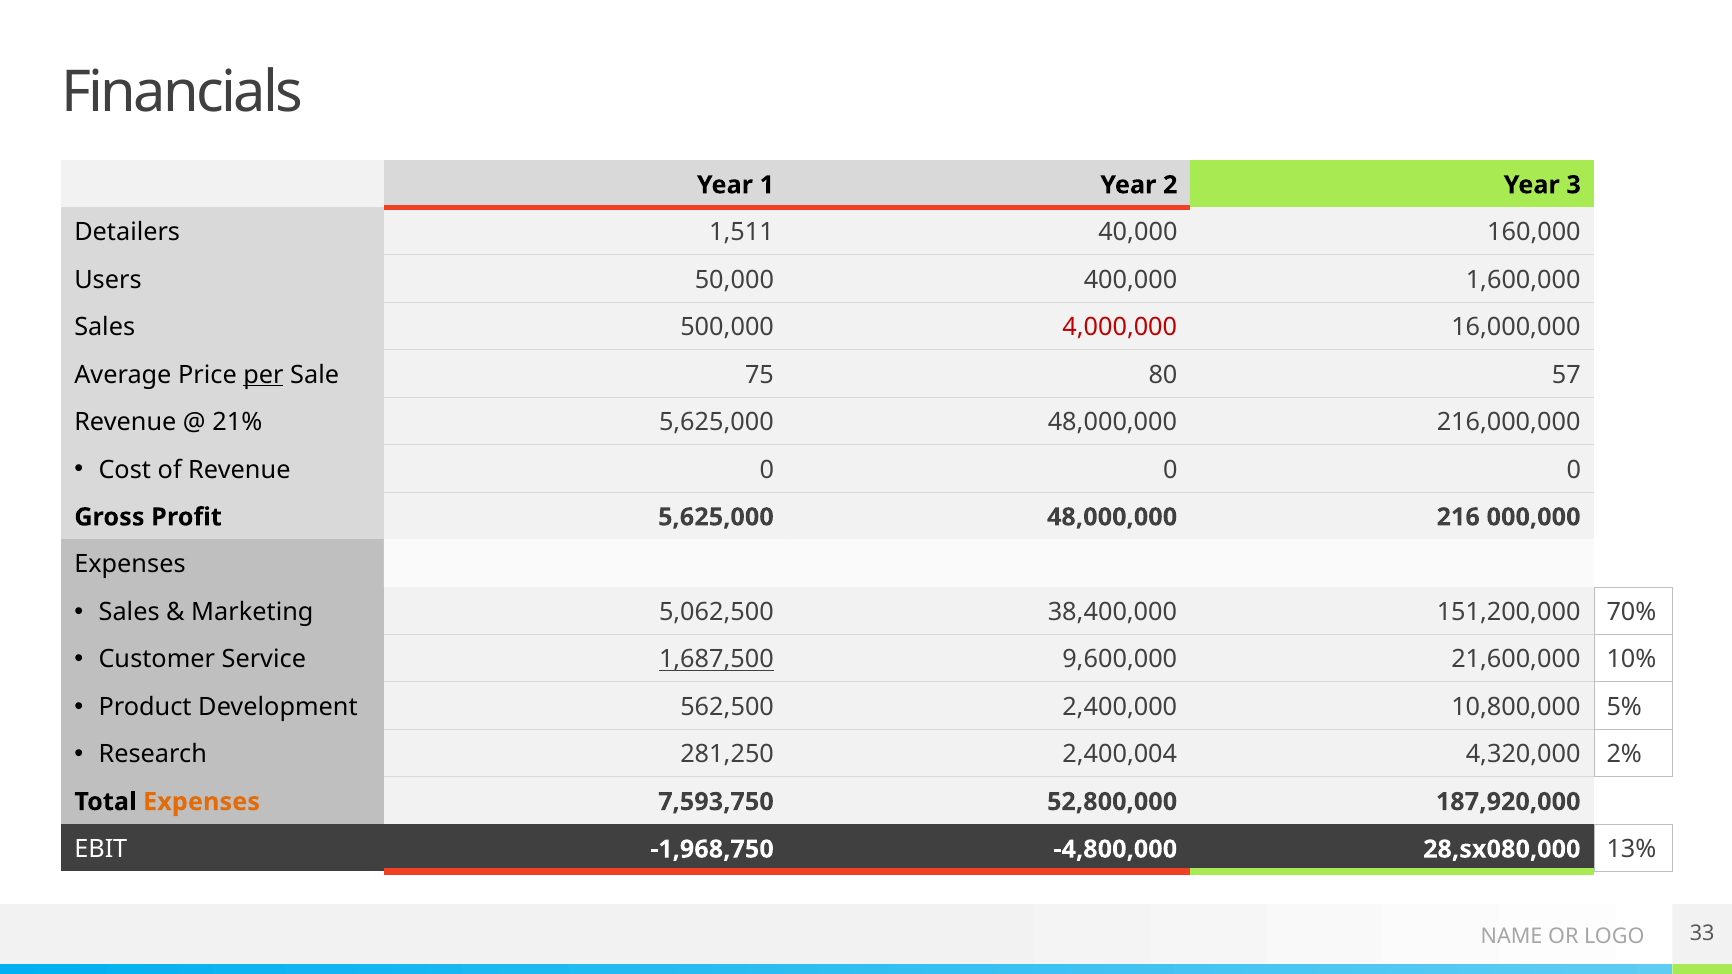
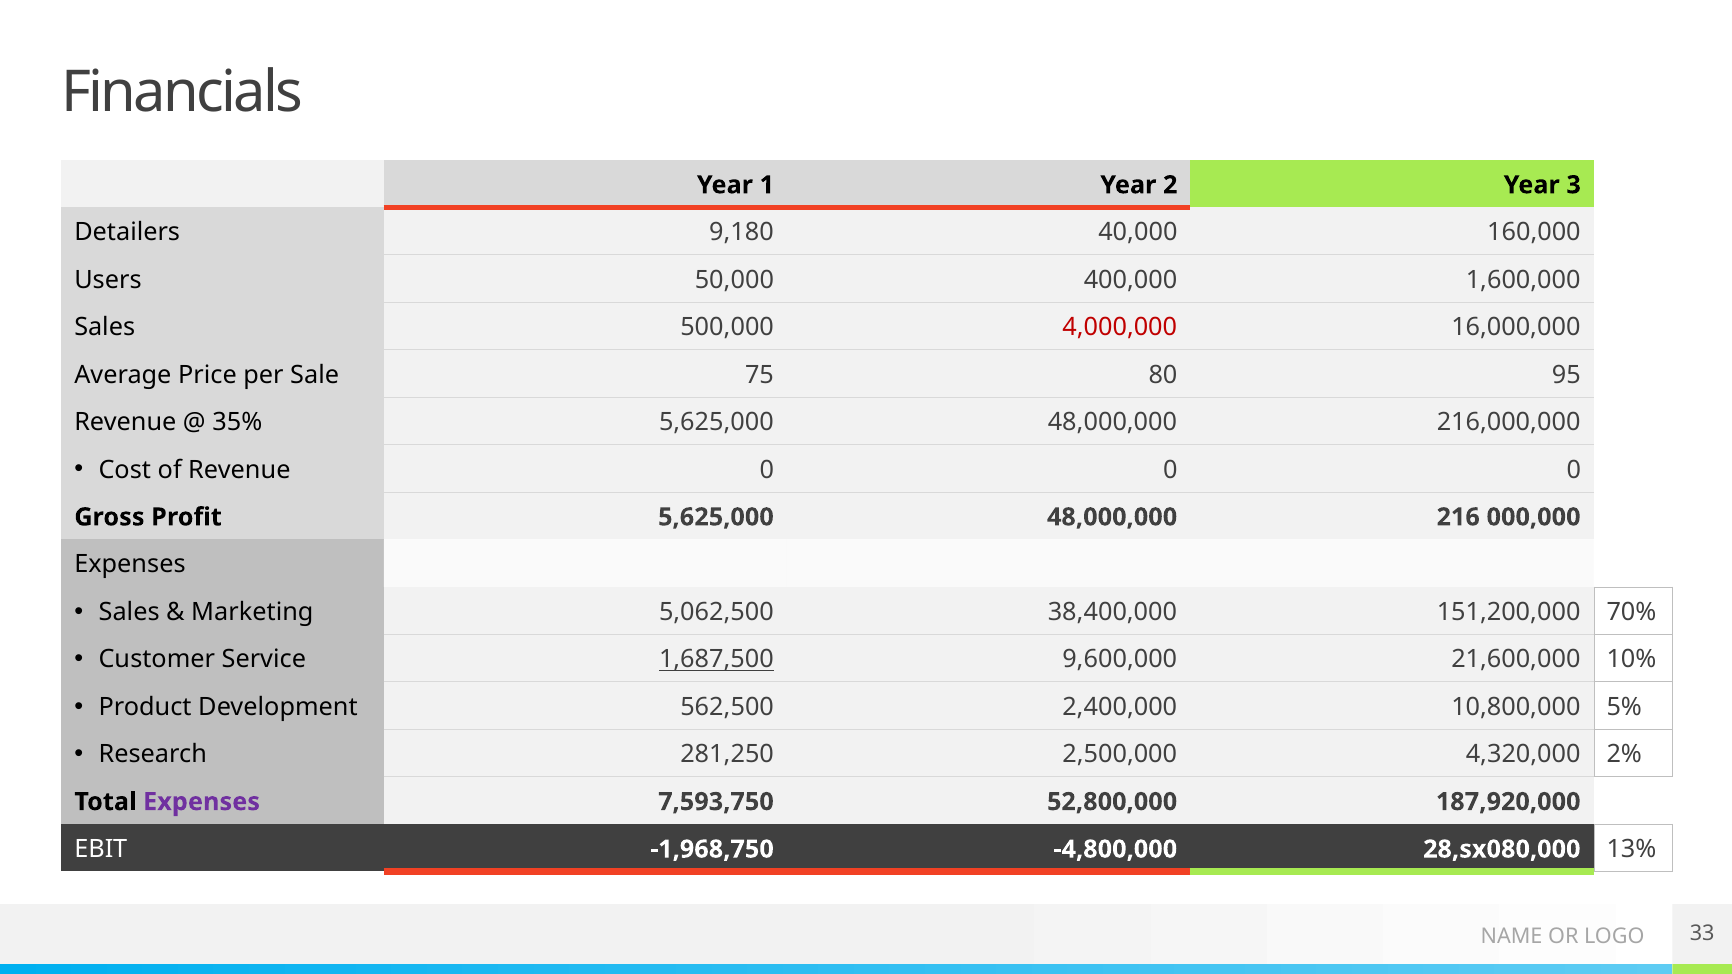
1,511: 1,511 -> 9,180
per underline: present -> none
57: 57 -> 95
21%: 21% -> 35%
2,400,004: 2,400,004 -> 2,500,000
Expenses at (202, 802) colour: orange -> purple
